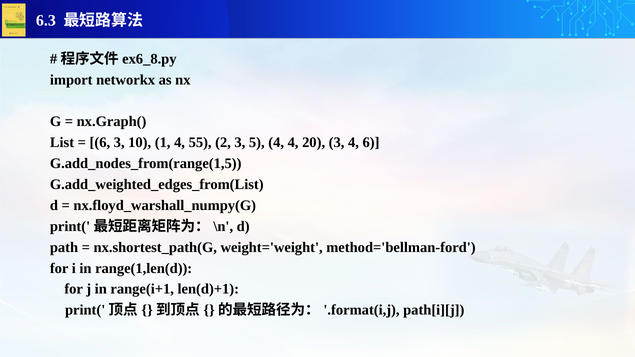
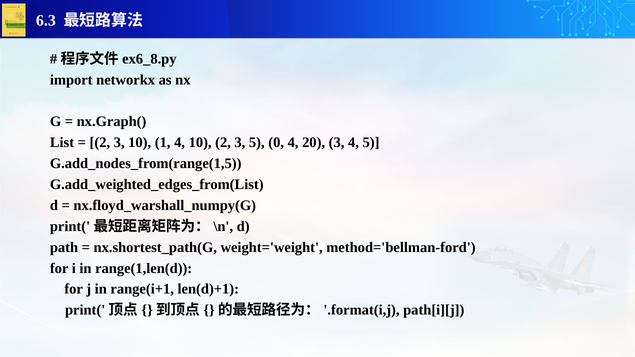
6 at (100, 143): 6 -> 2
4 55: 55 -> 10
5 4: 4 -> 0
4 6: 6 -> 5
